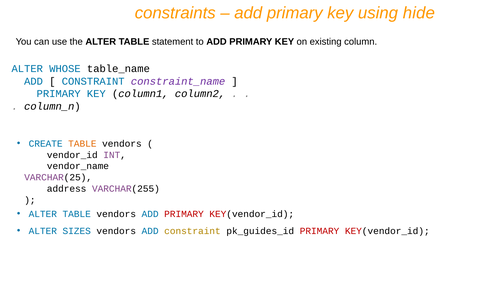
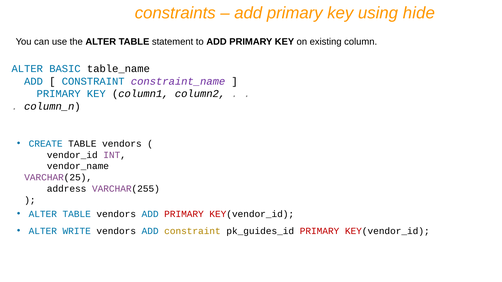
WHOSE: WHOSE -> BASIC
TABLE at (82, 144) colour: orange -> black
SIZES: SIZES -> WRITE
